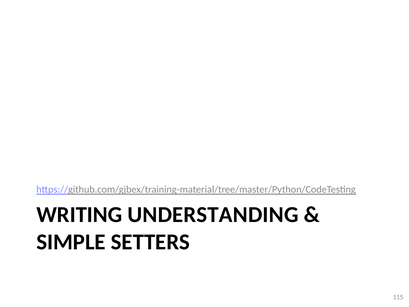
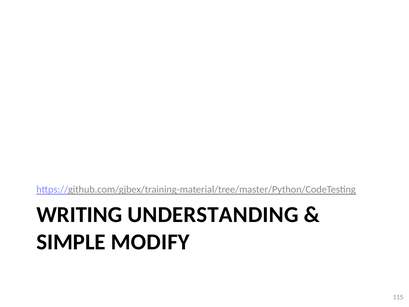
SETTERS: SETTERS -> MODIFY
